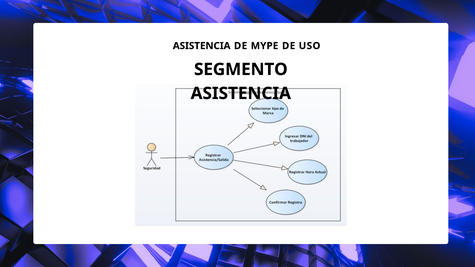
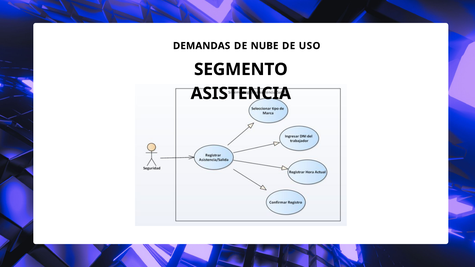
ASISTENCIA at (202, 46): ASISTENCIA -> DEMANDAS
MYPE: MYPE -> NUBE
